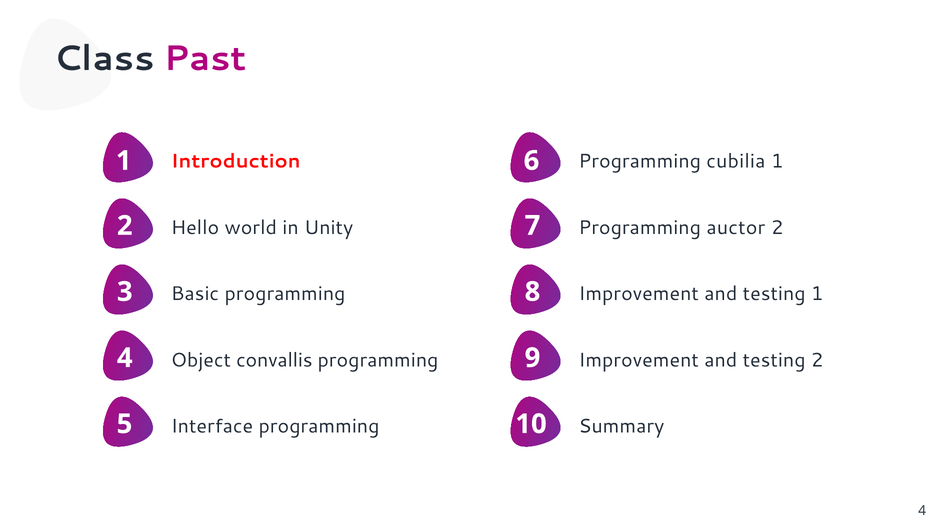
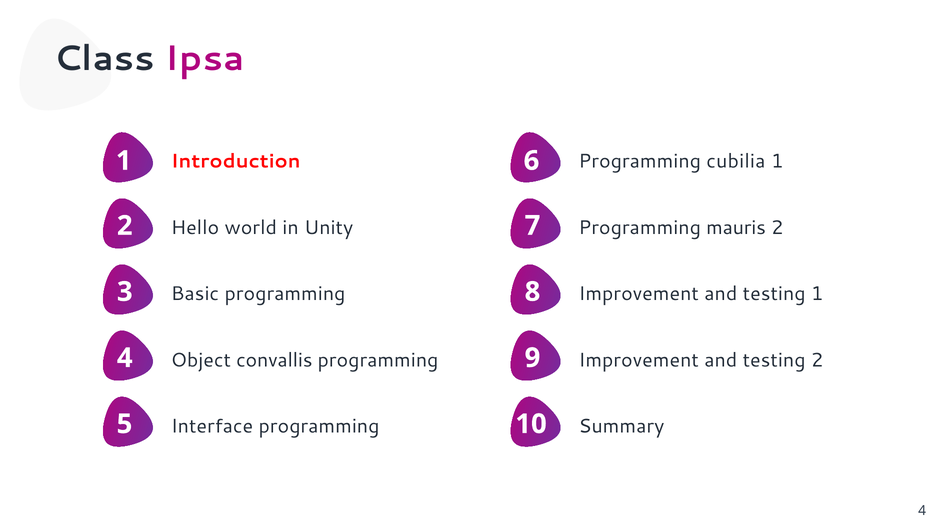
Past: Past -> Ipsa
auctor: auctor -> mauris
